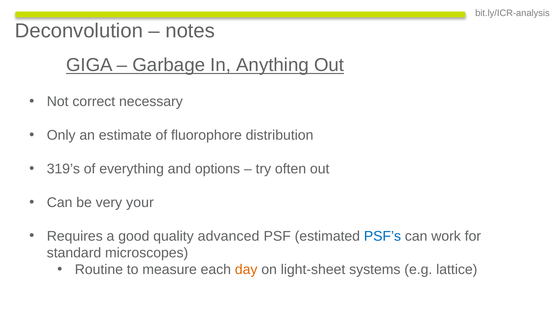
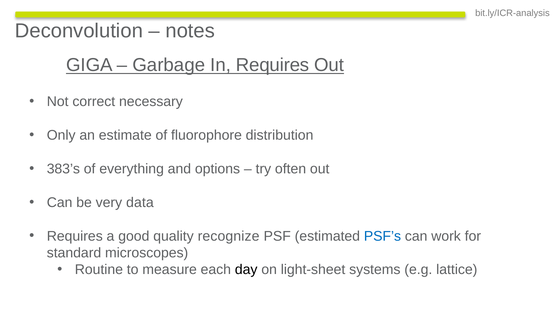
In Anything: Anything -> Requires
319’s: 319’s -> 383’s
your: your -> data
advanced: advanced -> recognize
day colour: orange -> black
